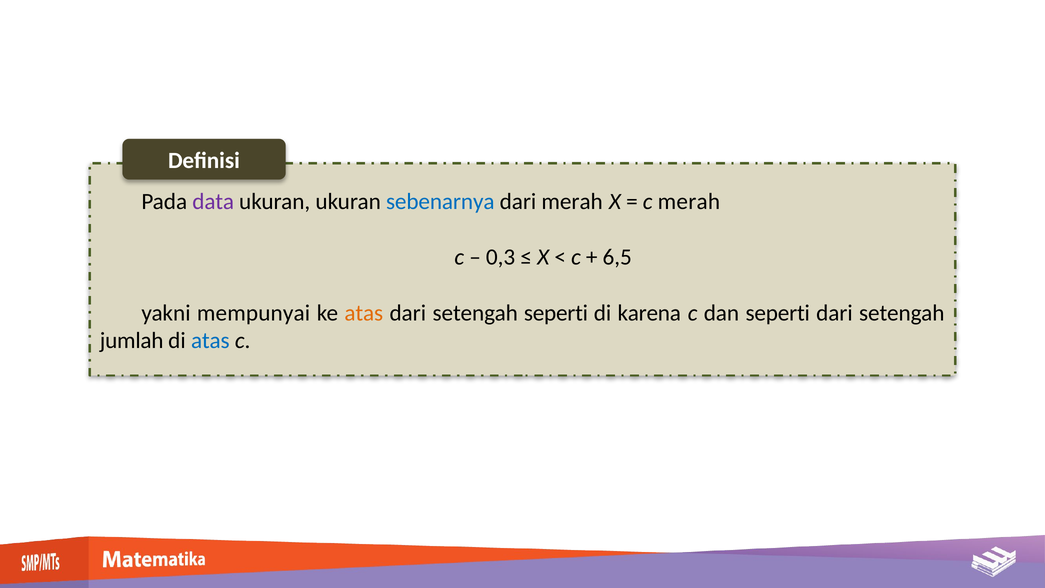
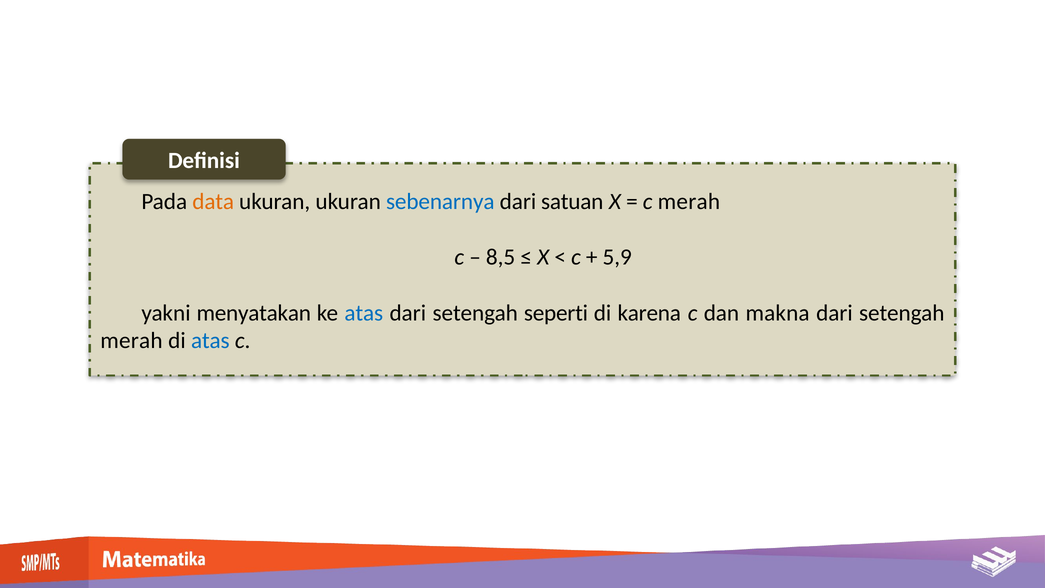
data colour: purple -> orange
dari merah: merah -> satuan
0,3: 0,3 -> 8,5
6,5: 6,5 -> 5,9
mempunyai: mempunyai -> menyatakan
atas at (364, 313) colour: orange -> blue
dan seperti: seperti -> makna
jumlah at (132, 341): jumlah -> merah
